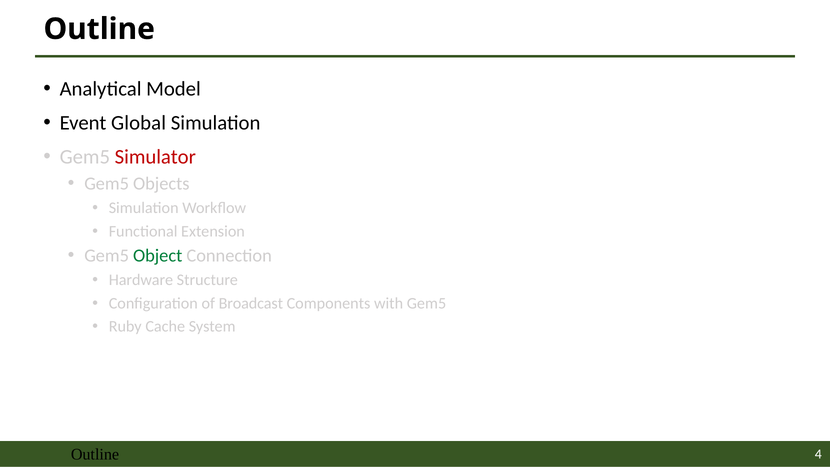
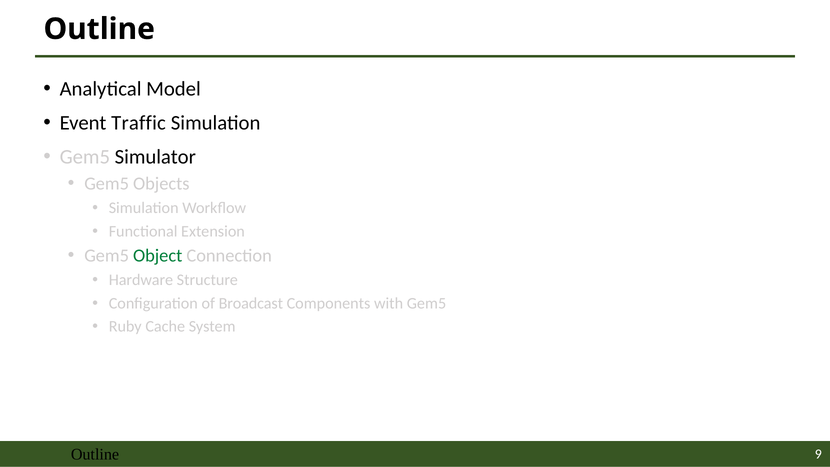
Global: Global -> Traffic
Simulator colour: red -> black
4: 4 -> 9
